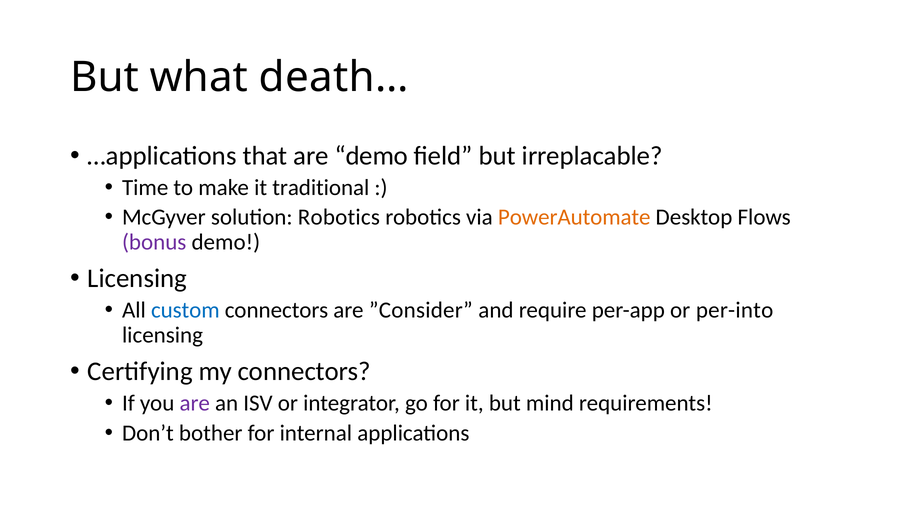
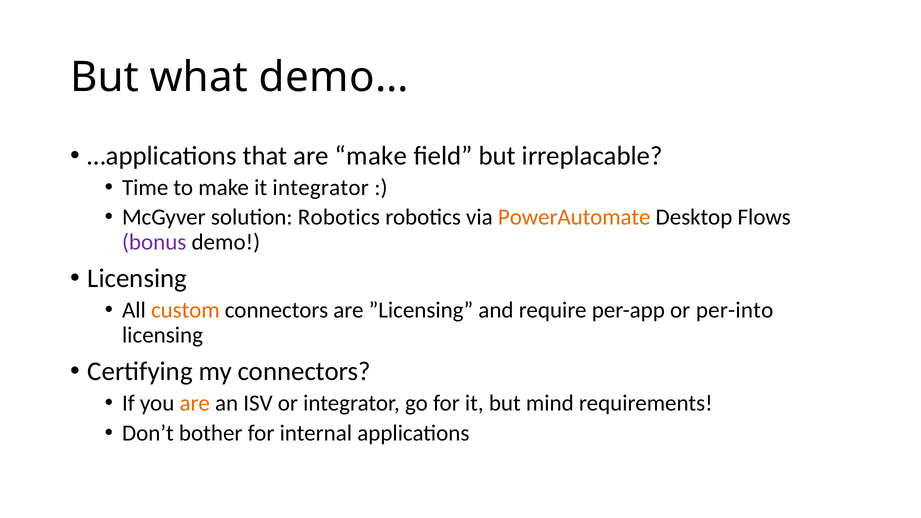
death…: death… -> demo…
are demo: demo -> make
it traditional: traditional -> integrator
custom colour: blue -> orange
”Consider: ”Consider -> ”Licensing
are at (195, 403) colour: purple -> orange
